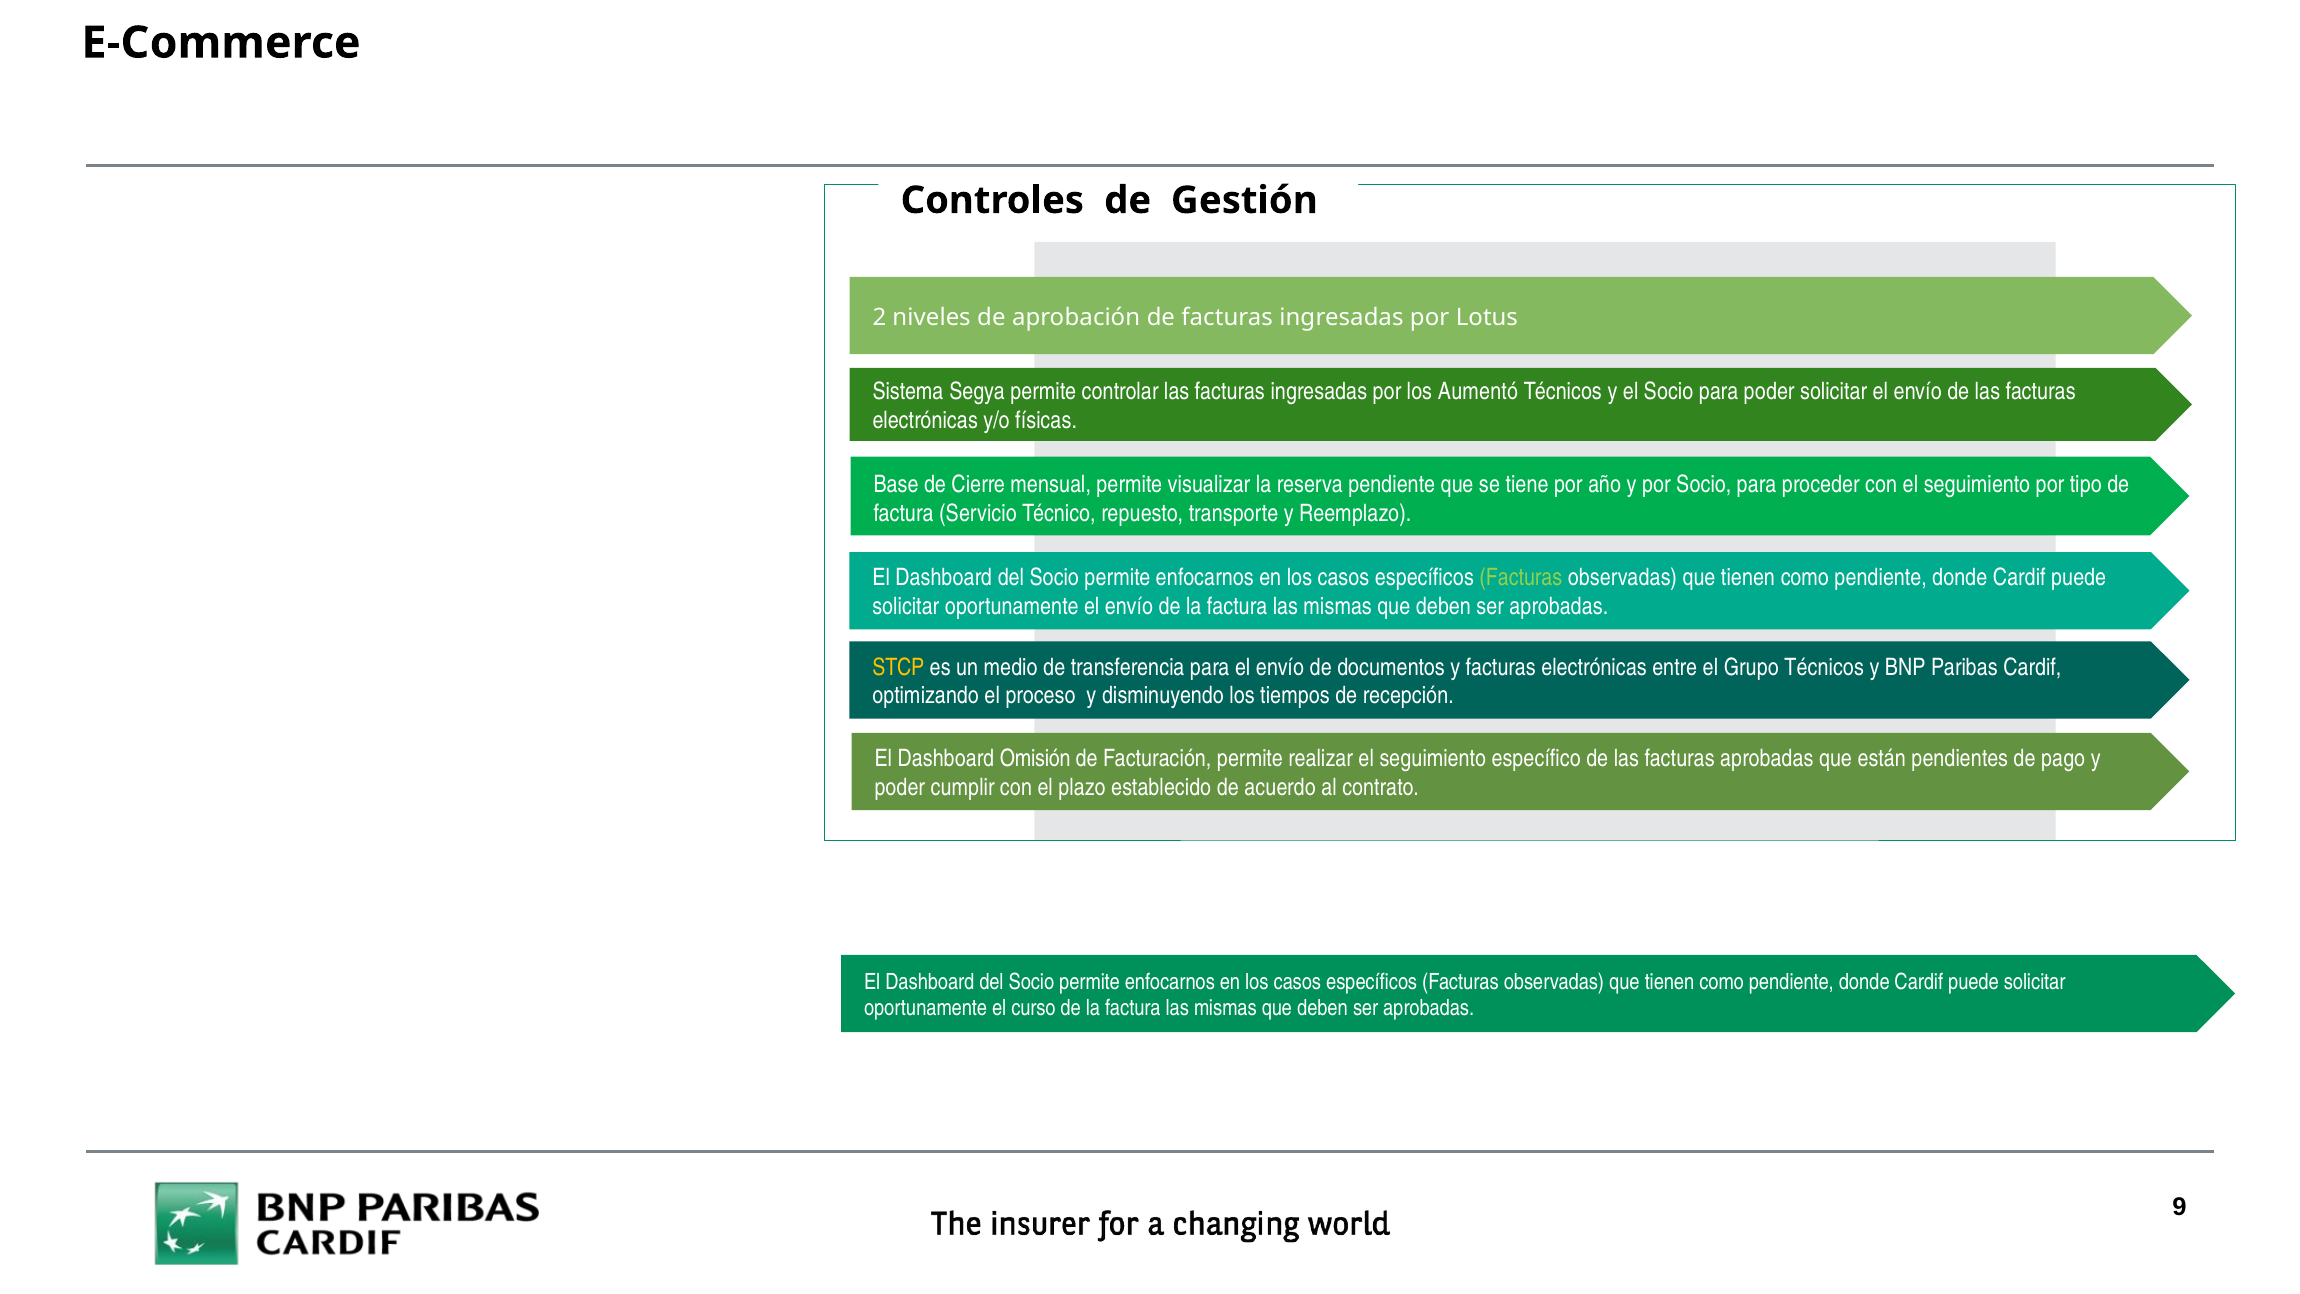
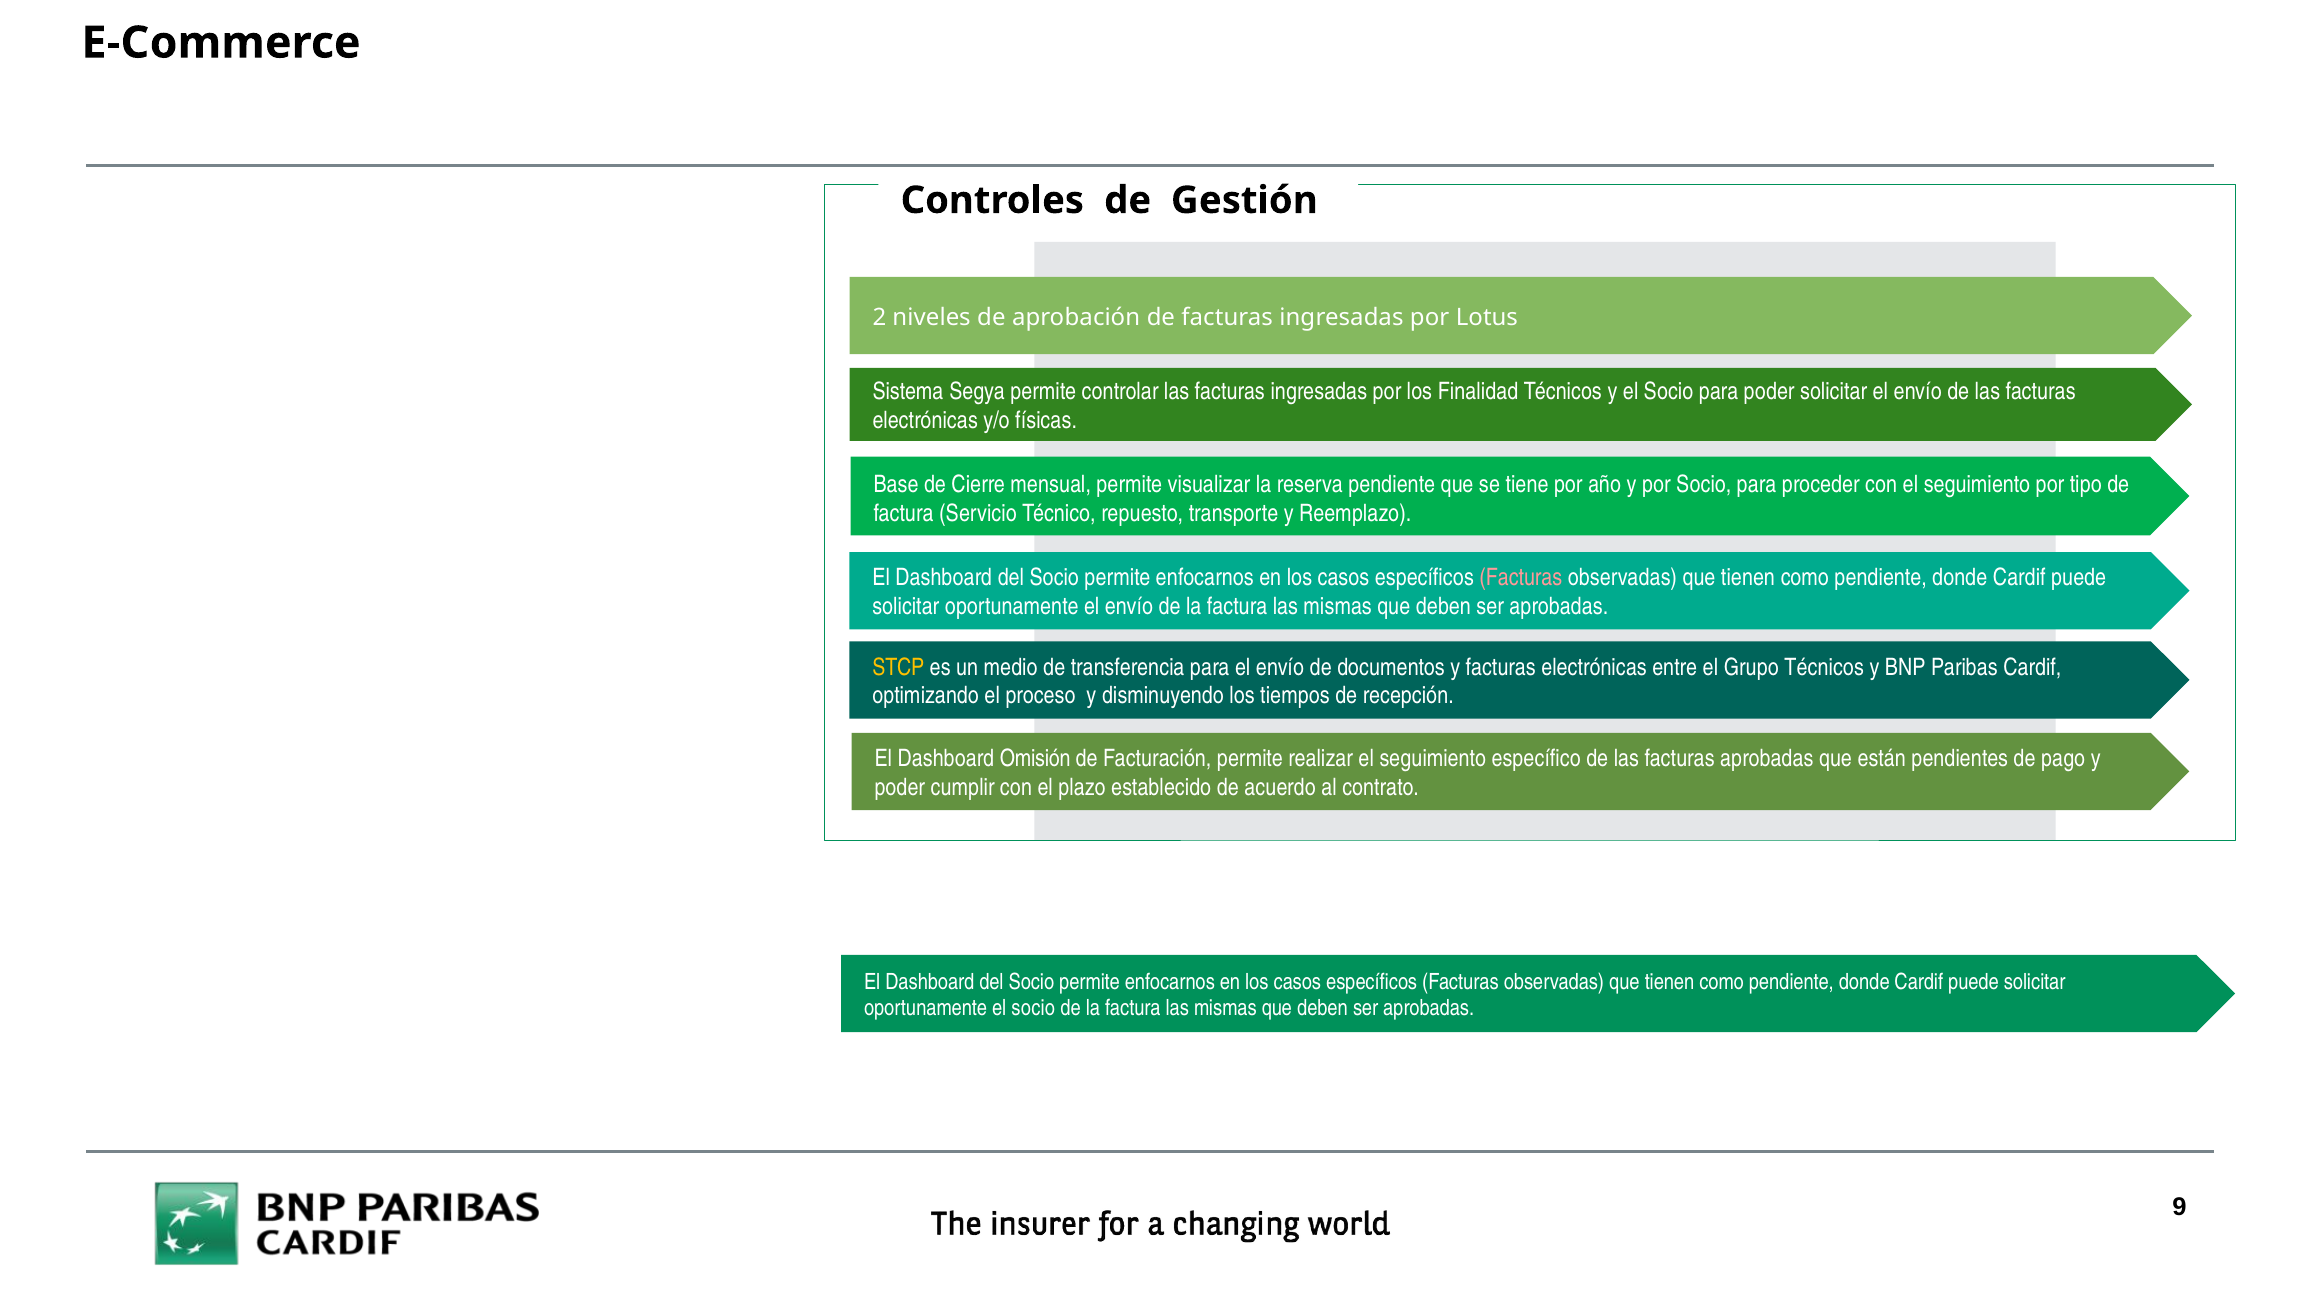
Aumentó: Aumentó -> Finalidad
Facturas at (1521, 578) colour: light green -> pink
oportunamente el curso: curso -> socio
